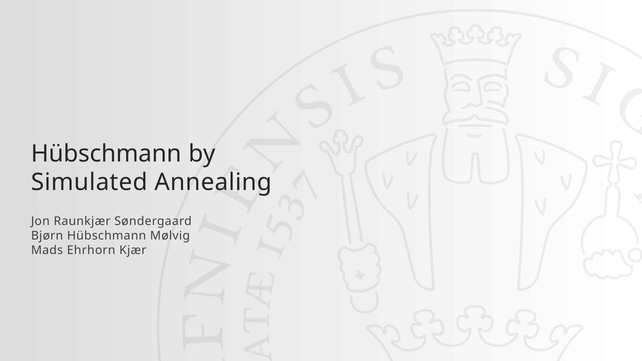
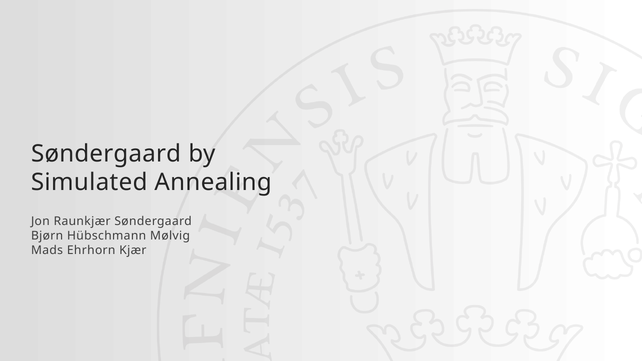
Hübschmann at (106, 154): Hübschmann -> Søndergaard
